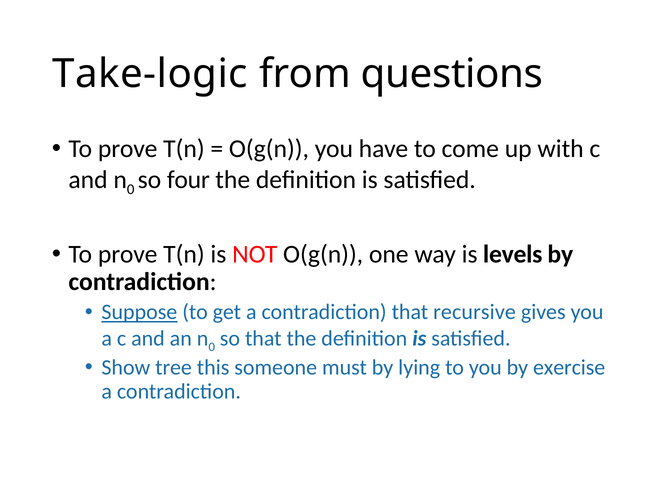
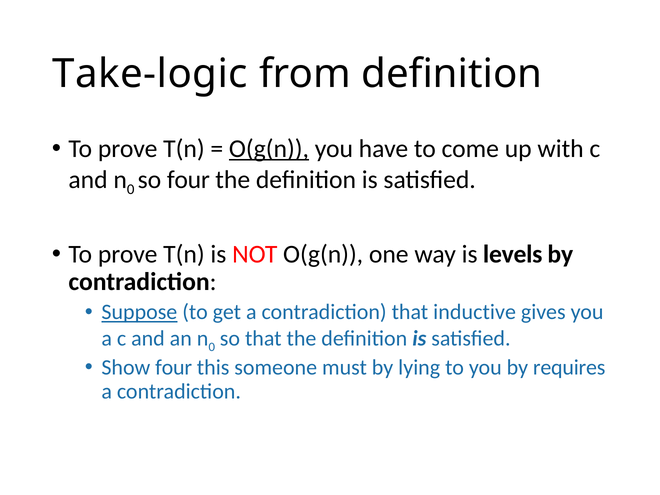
from questions: questions -> definition
O(g(n at (269, 149) underline: none -> present
recursive: recursive -> inductive
Show tree: tree -> four
exercise: exercise -> requires
